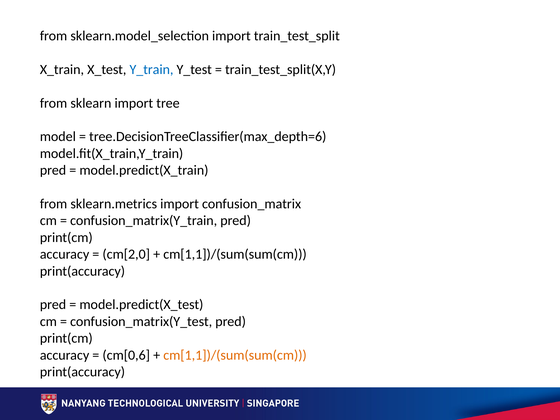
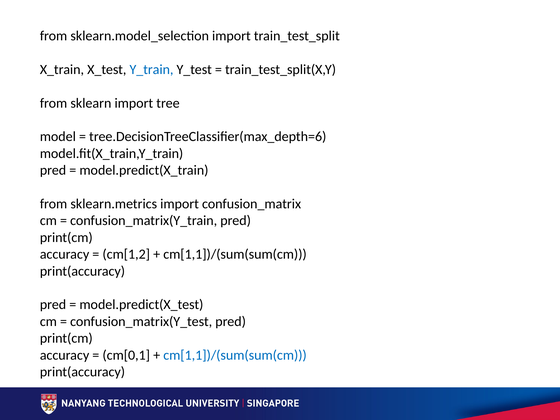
cm[2,0: cm[2,0 -> cm[1,2
cm[0,6: cm[0,6 -> cm[0,1
cm[1,1])/(sum(sum(cm at (235, 355) colour: orange -> blue
